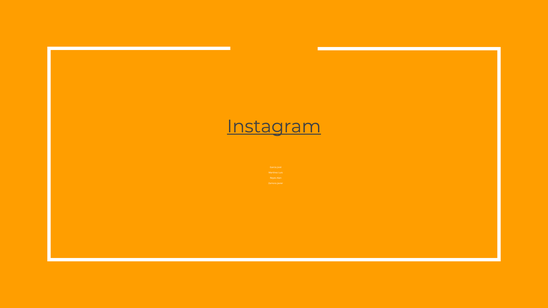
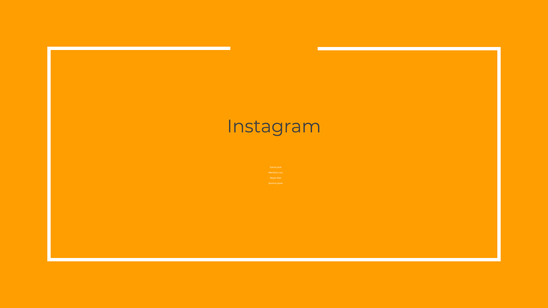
Instagram underline: present -> none
